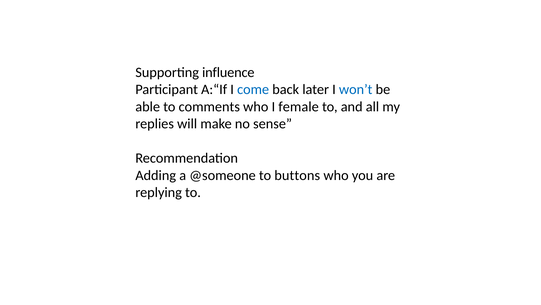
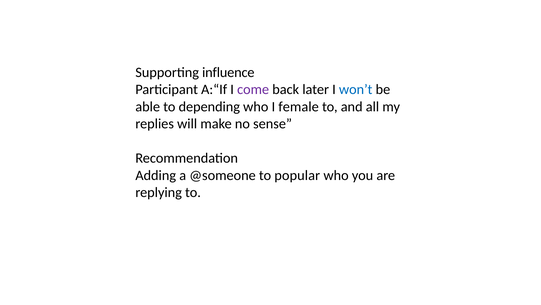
come colour: blue -> purple
comments: comments -> depending
buttons: buttons -> popular
